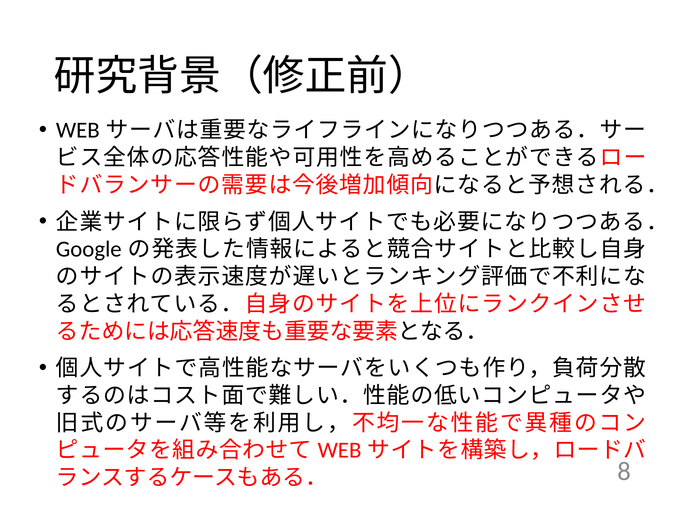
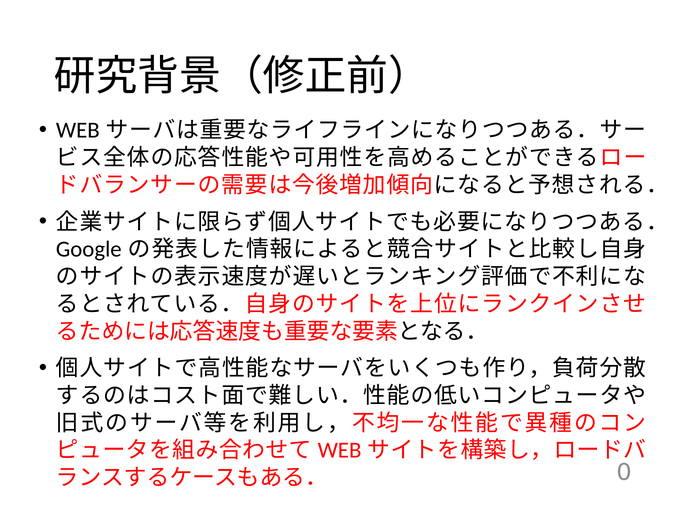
8: 8 -> 0
